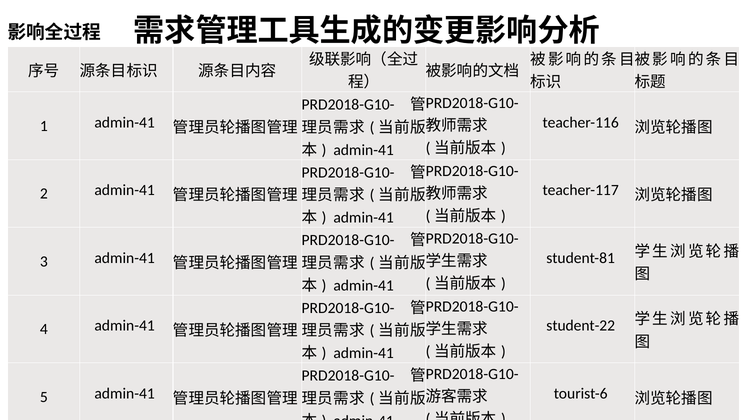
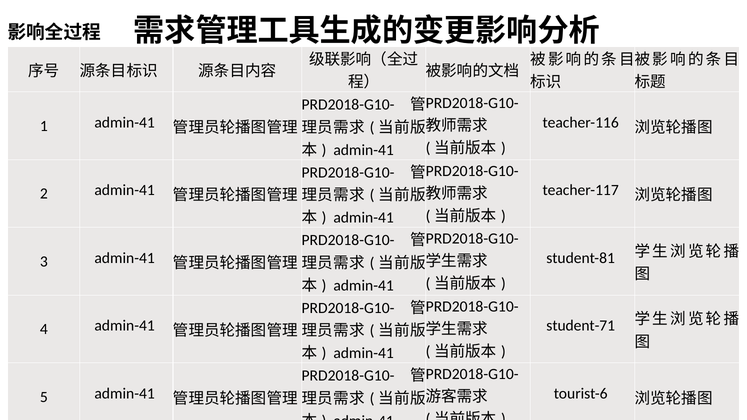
student-22: student-22 -> student-71
